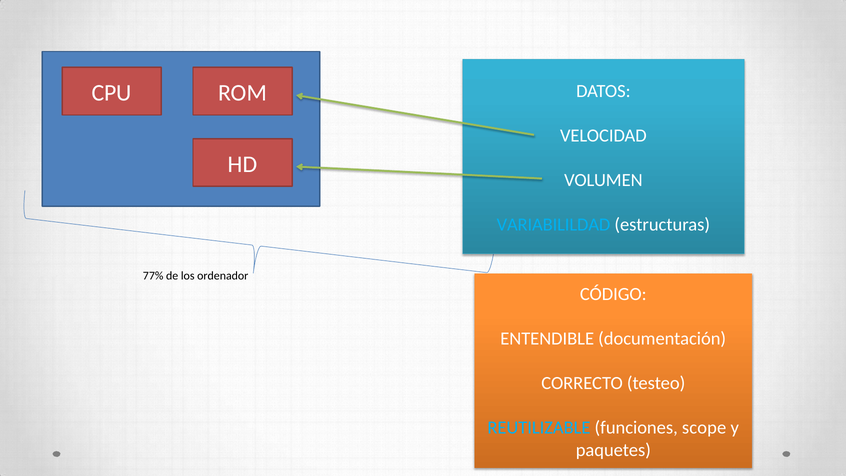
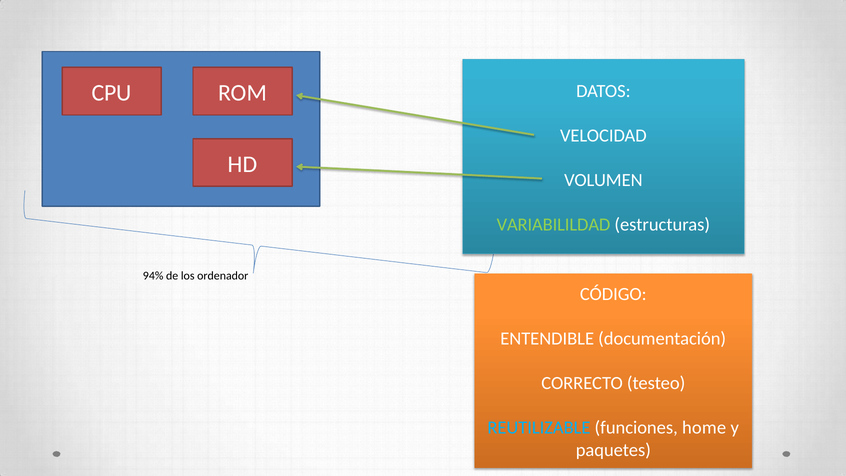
VARIABILILDAD colour: light blue -> light green
77%: 77% -> 94%
scope: scope -> home
